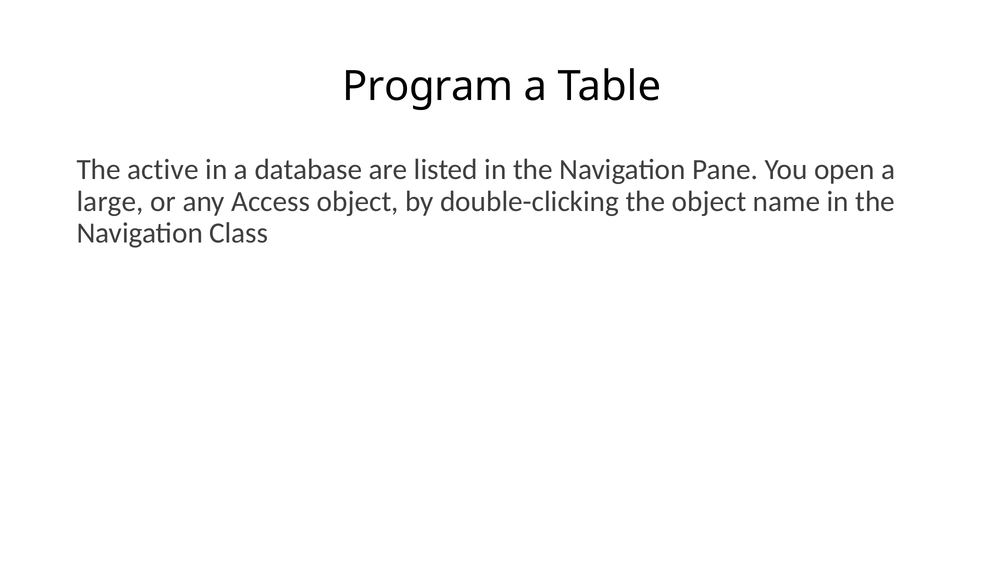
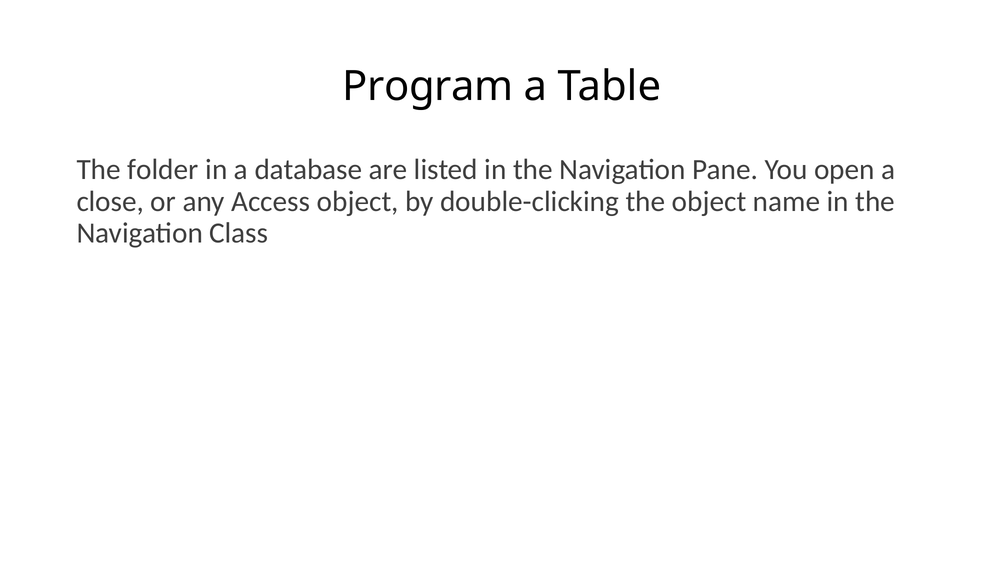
active: active -> folder
large: large -> close
